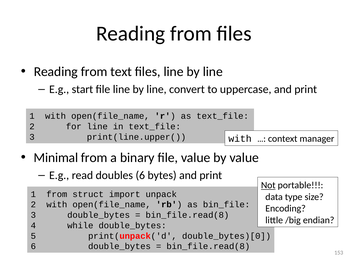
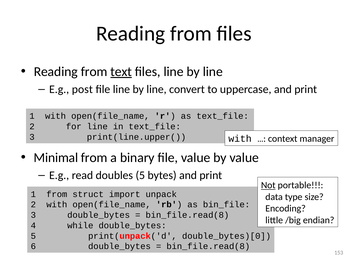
text underline: none -> present
start: start -> post
doubles 6: 6 -> 5
